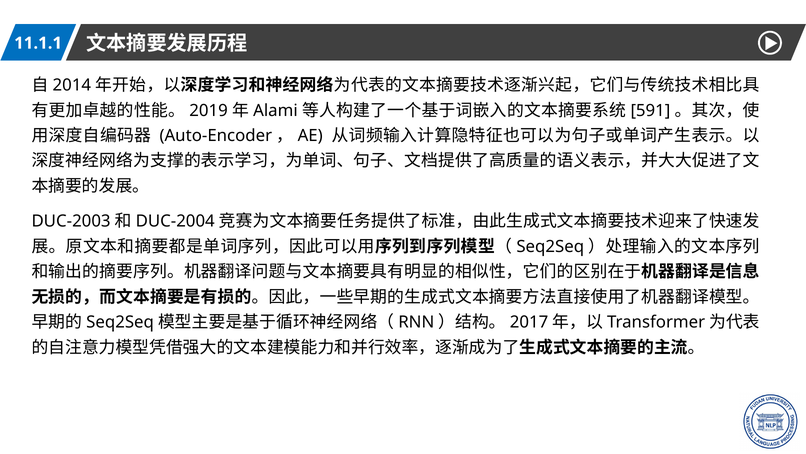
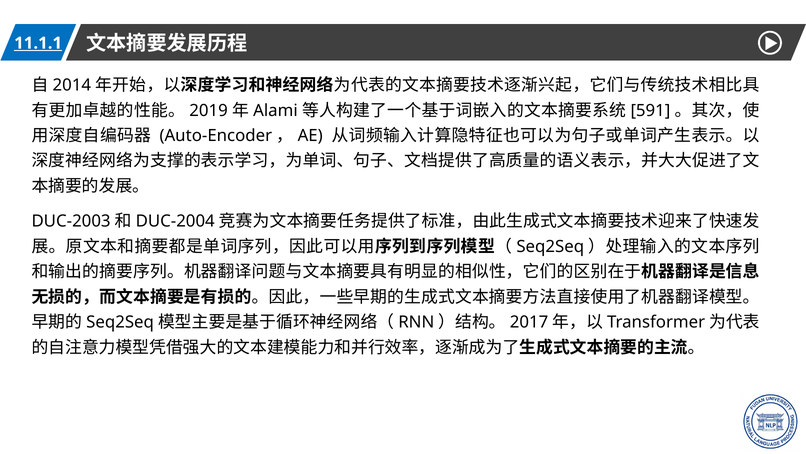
11.1.1 underline: none -> present
